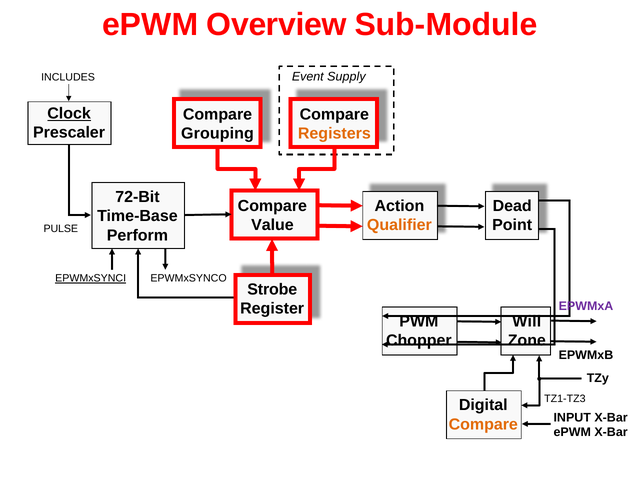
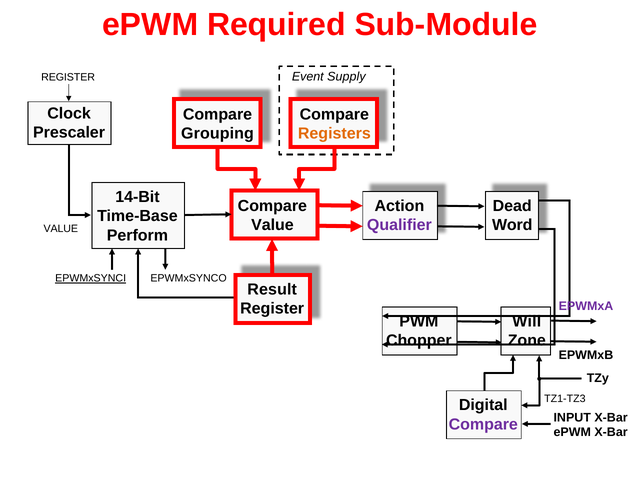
Overview: Overview -> Required
INCLUDES at (68, 77): INCLUDES -> REGISTER
Clock underline: present -> none
72-Bit: 72-Bit -> 14-Bit
Qualifier colour: orange -> purple
Point: Point -> Word
PULSE at (61, 229): PULSE -> VALUE
Strobe: Strobe -> Result
Compare at (483, 424) colour: orange -> purple
